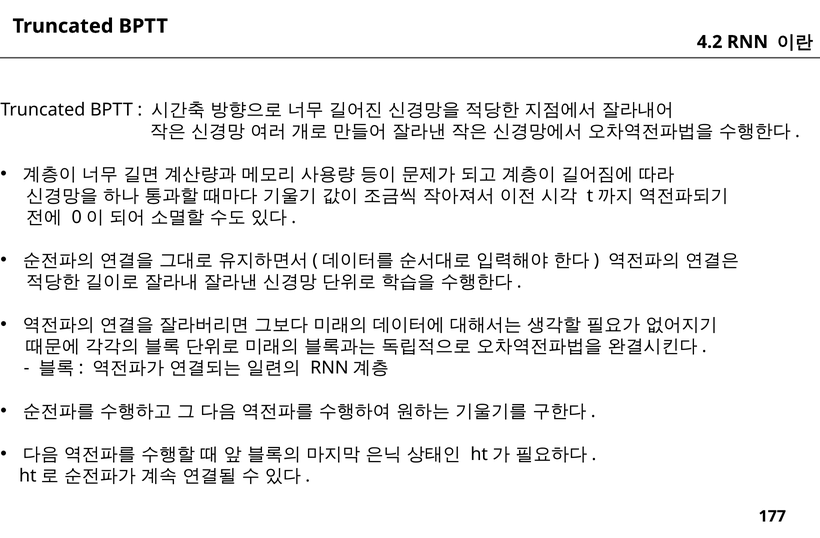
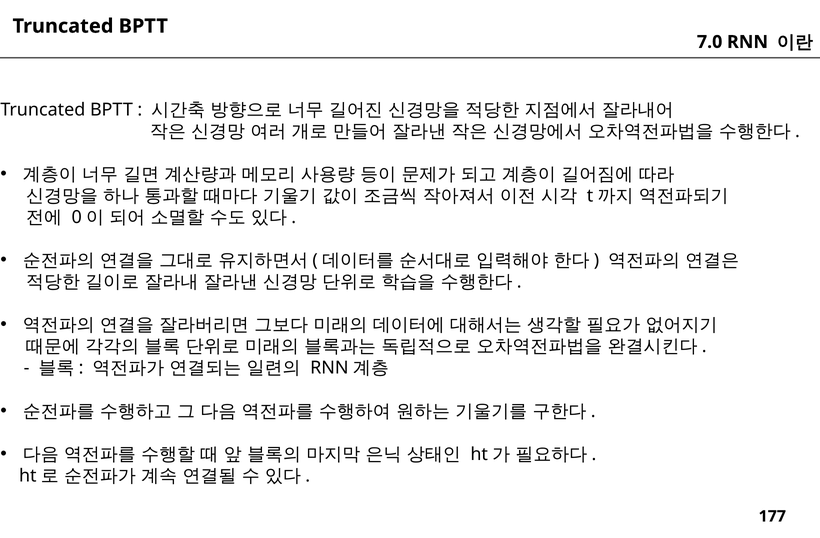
4.2: 4.2 -> 7.0
